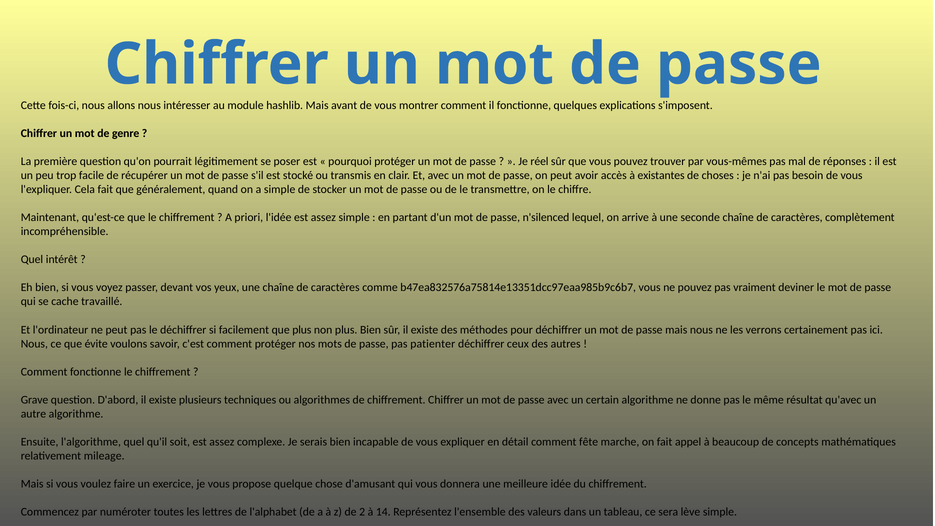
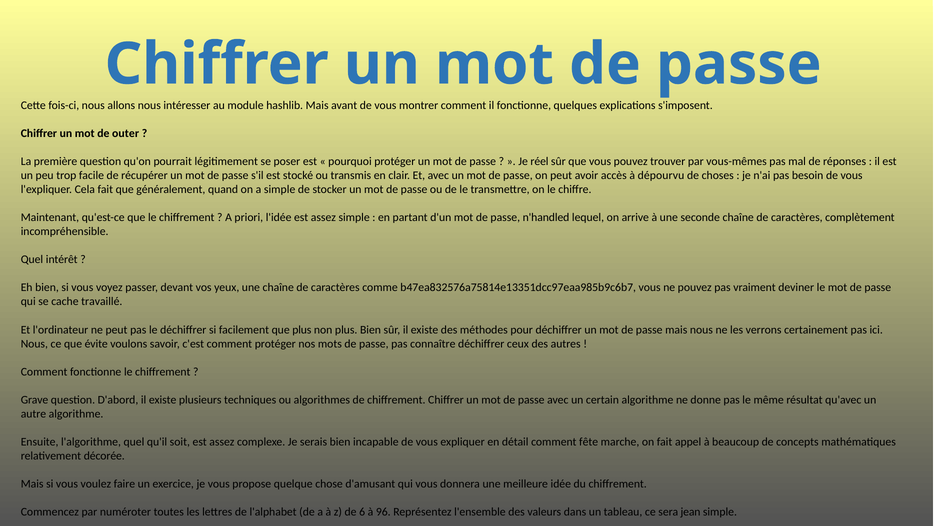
genre: genre -> outer
existantes: existantes -> dépourvu
n'silenced: n'silenced -> n'handled
patienter: patienter -> connaître
mileage: mileage -> décorée
2: 2 -> 6
14: 14 -> 96
lève: lève -> jean
